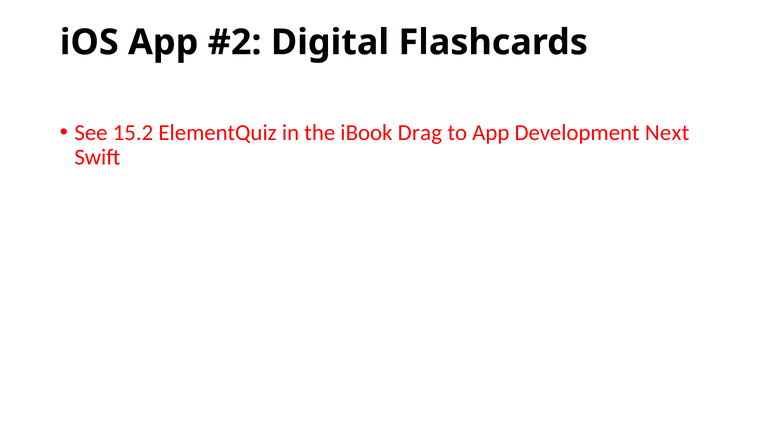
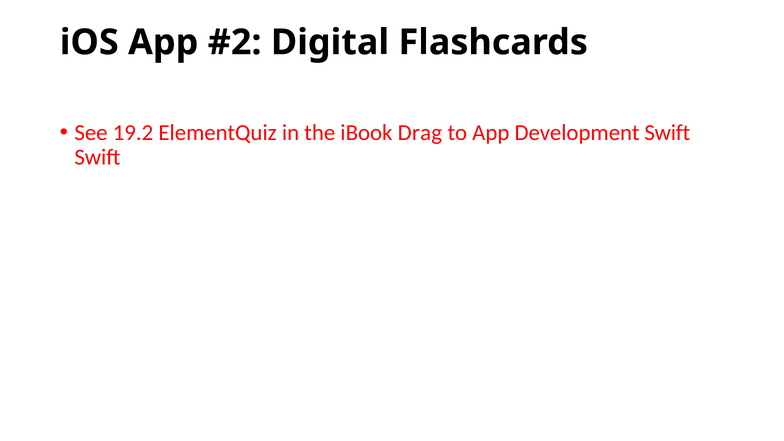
15.2: 15.2 -> 19.2
Development Next: Next -> Swift
